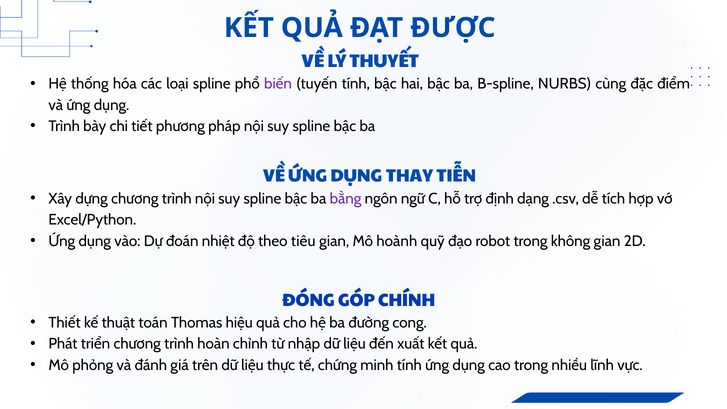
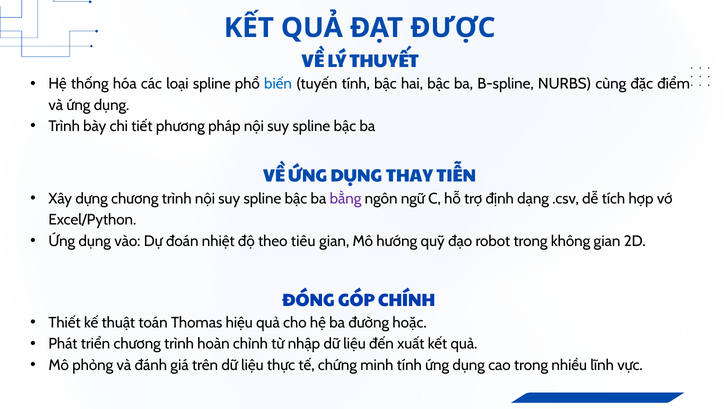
biến colour: purple -> blue
hoành: hoành -> hướng
cong: cong -> hoặc
